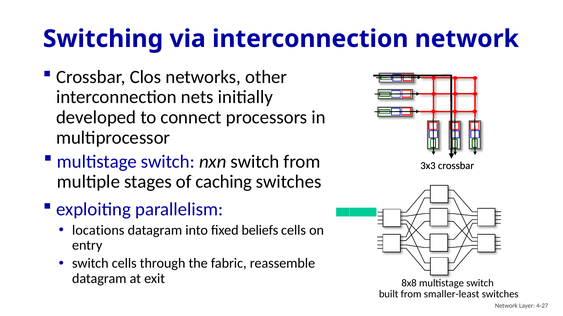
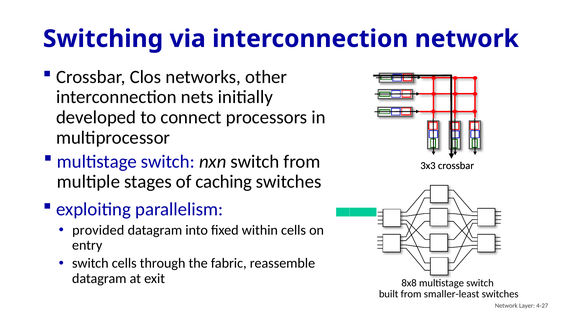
locations: locations -> provided
beliefs: beliefs -> within
